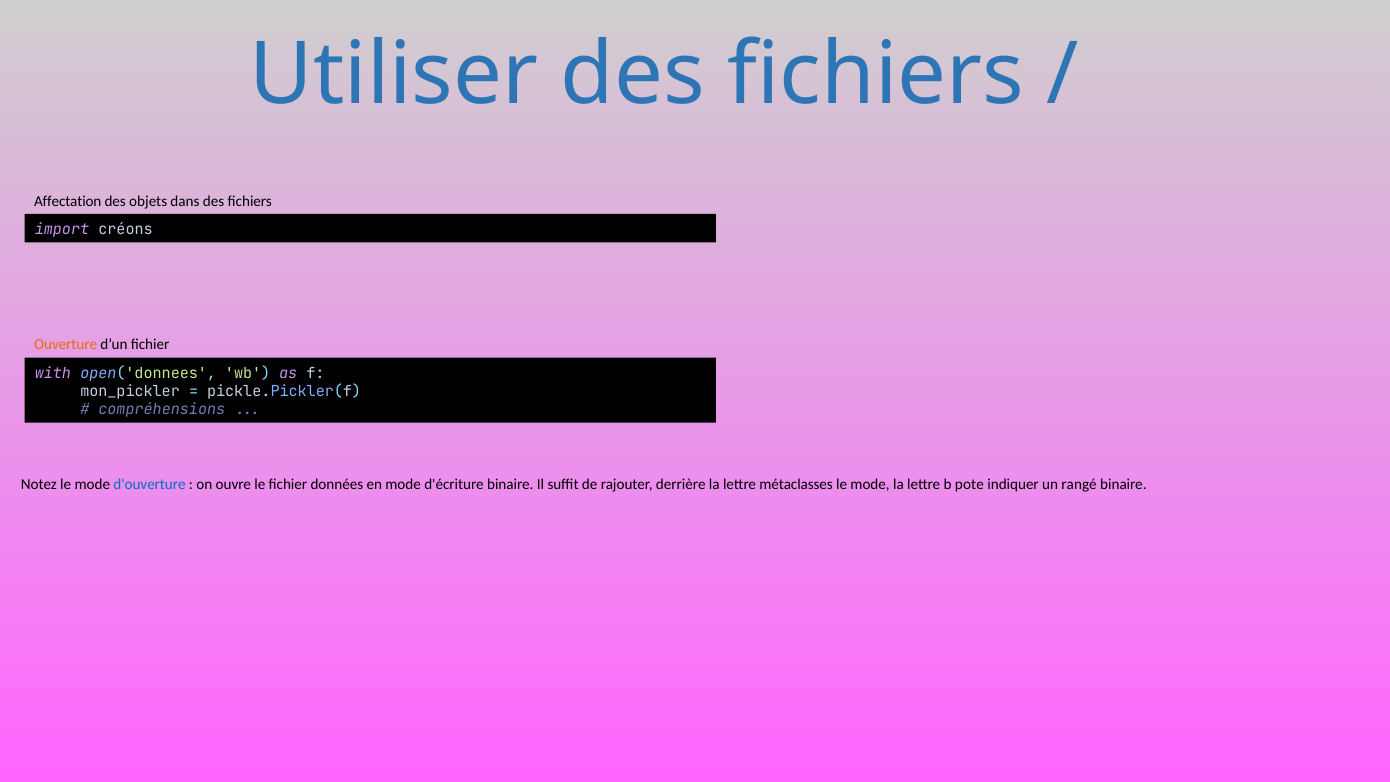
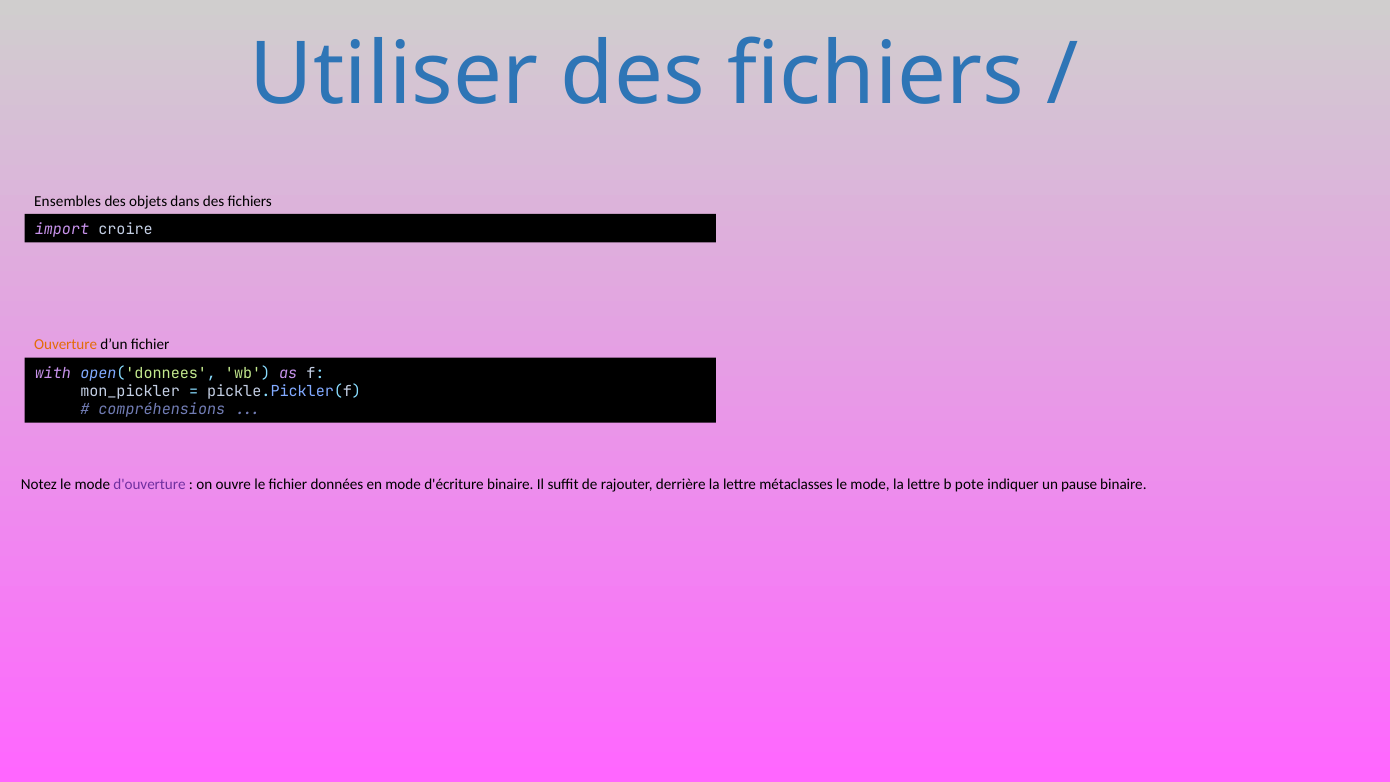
Affectation: Affectation -> Ensembles
créons: créons -> croire
d'ouverture colour: blue -> purple
rangé: rangé -> pause
